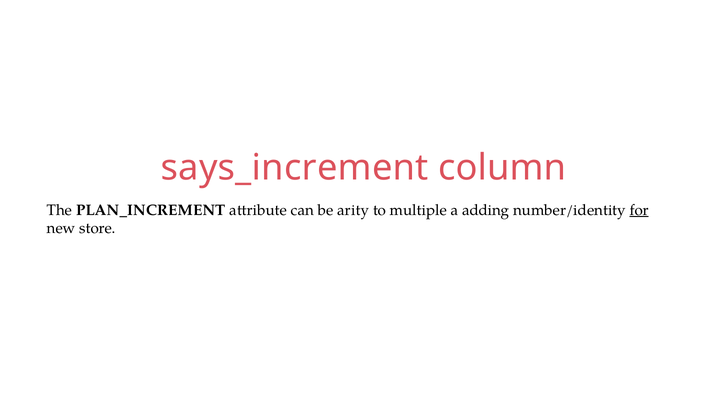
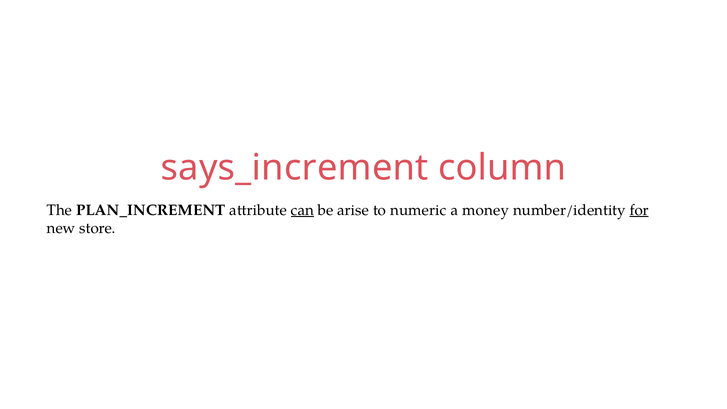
can underline: none -> present
arity: arity -> arise
multiple: multiple -> numeric
adding: adding -> money
